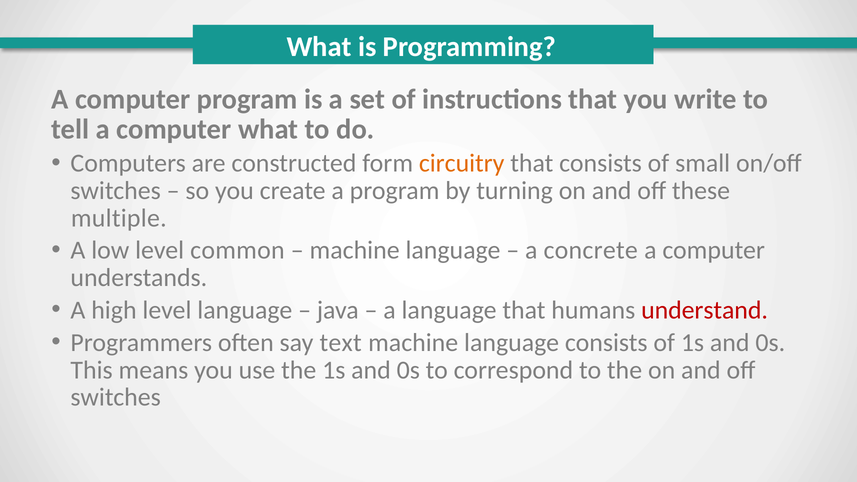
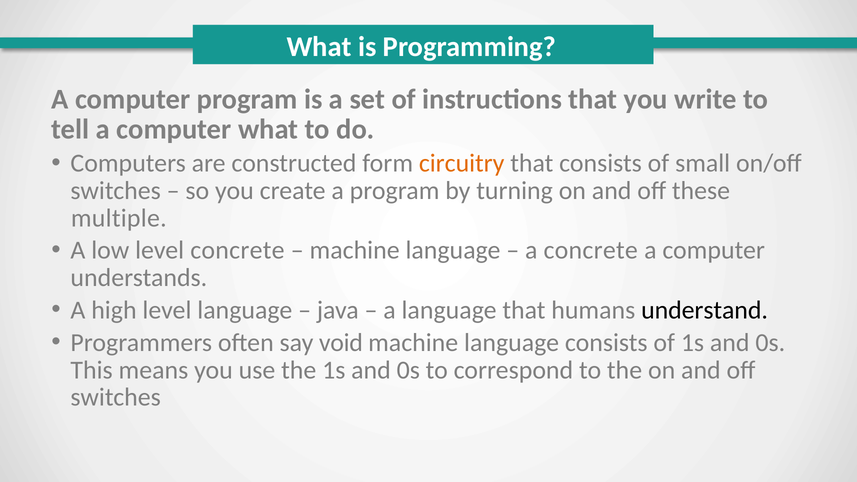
level common: common -> concrete
understand colour: red -> black
text: text -> void
